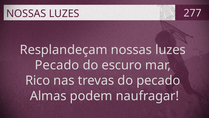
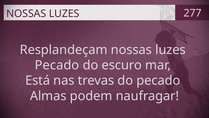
Rico: Rico -> Está
